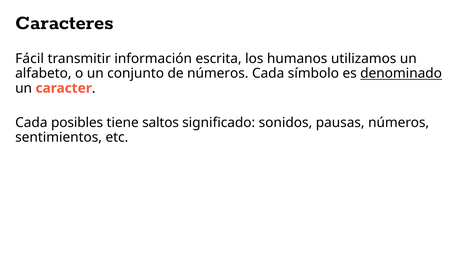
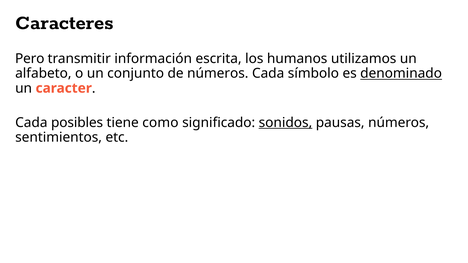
Fácil: Fácil -> Pero
saltos: saltos -> como
sonidos underline: none -> present
